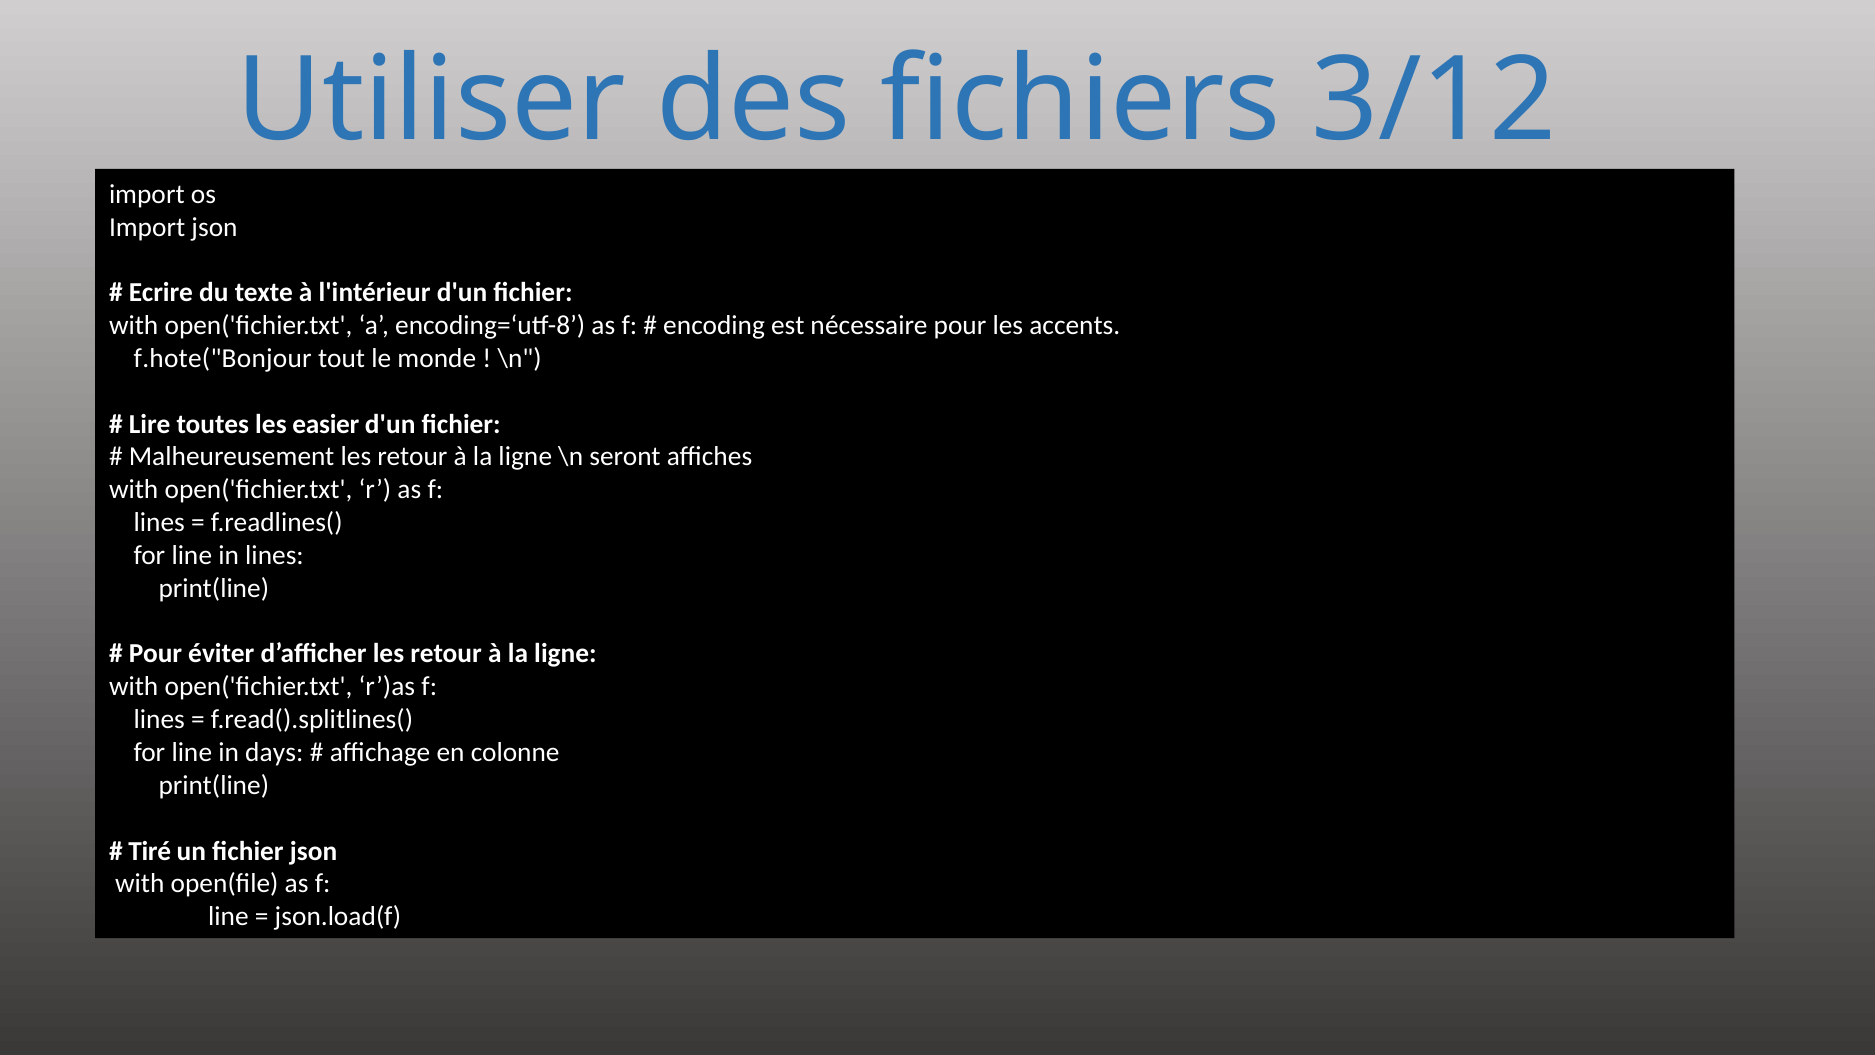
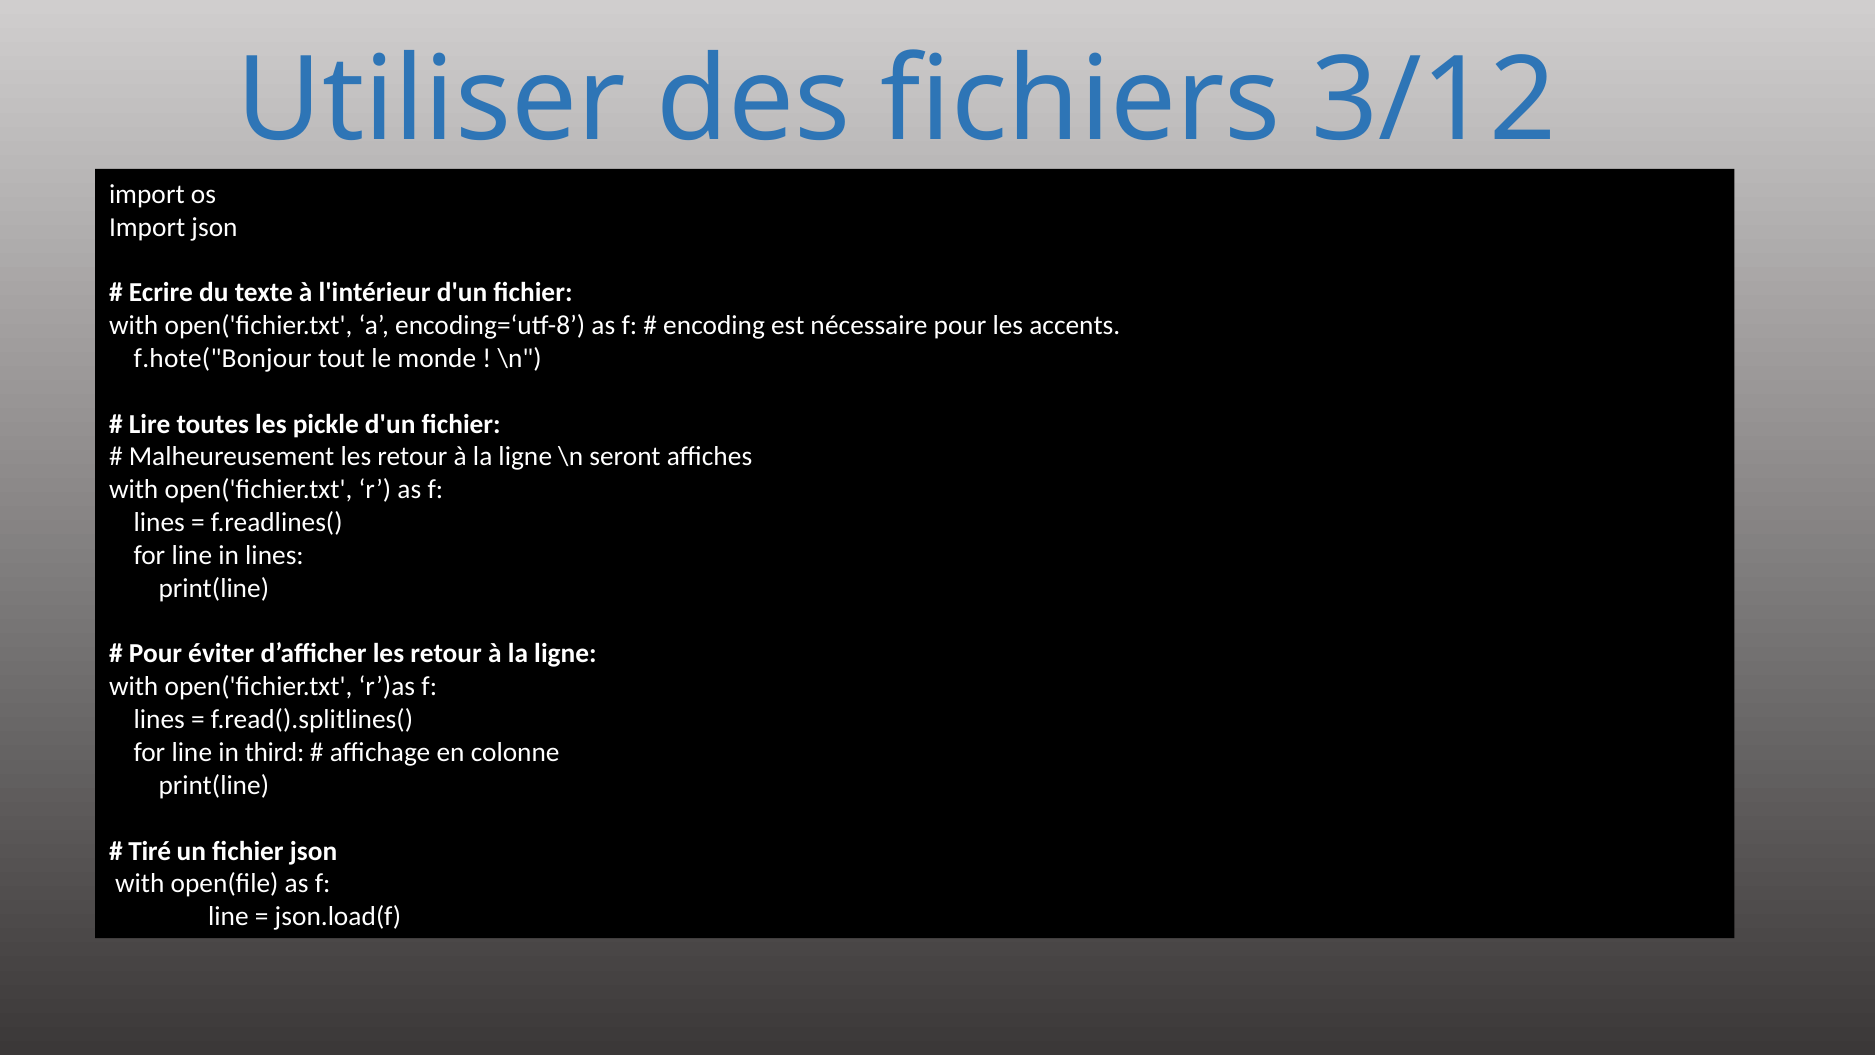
easier: easier -> pickle
days: days -> third
